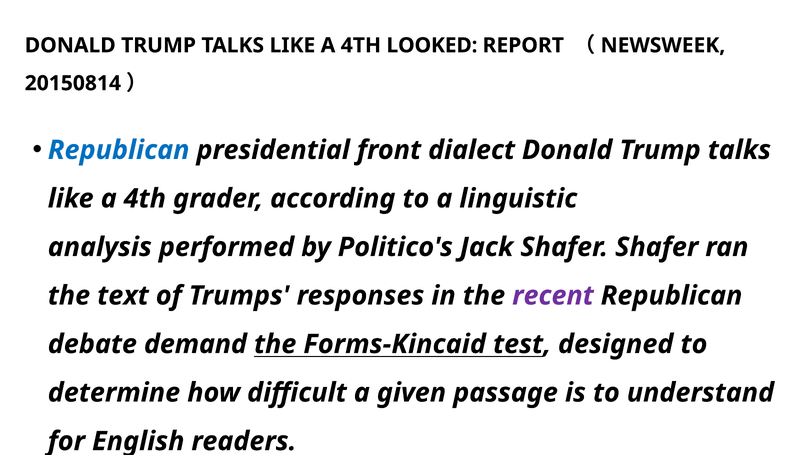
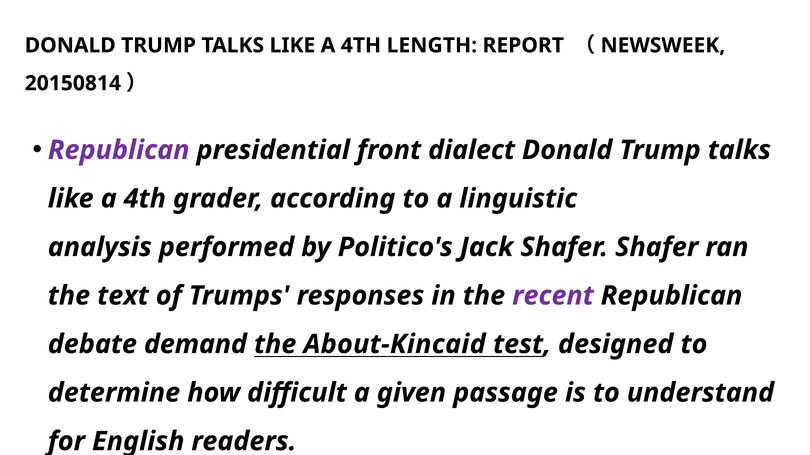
LOOKED: LOOKED -> LENGTH
Republican at (119, 150) colour: blue -> purple
Forms-Kincaid: Forms-Kincaid -> About-Kincaid
